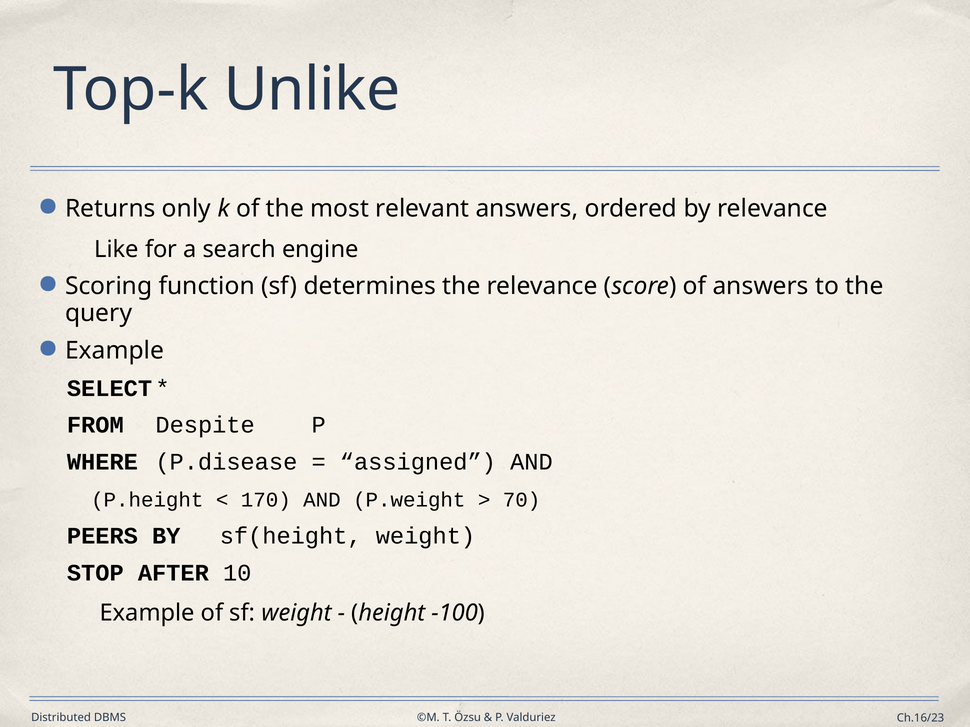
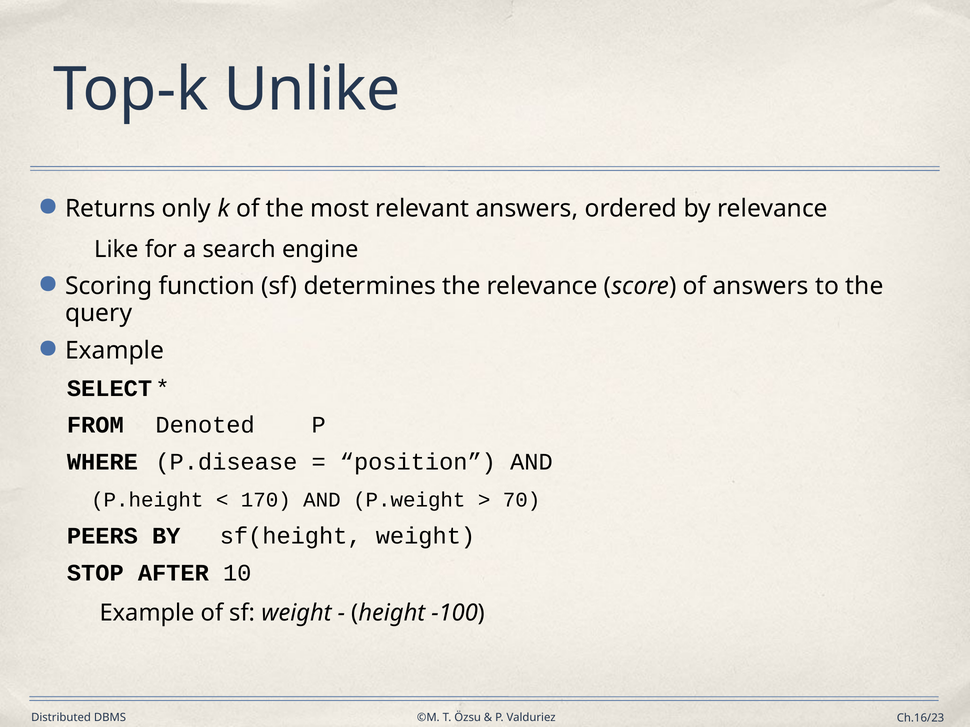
Despite: Despite -> Denoted
assigned: assigned -> position
